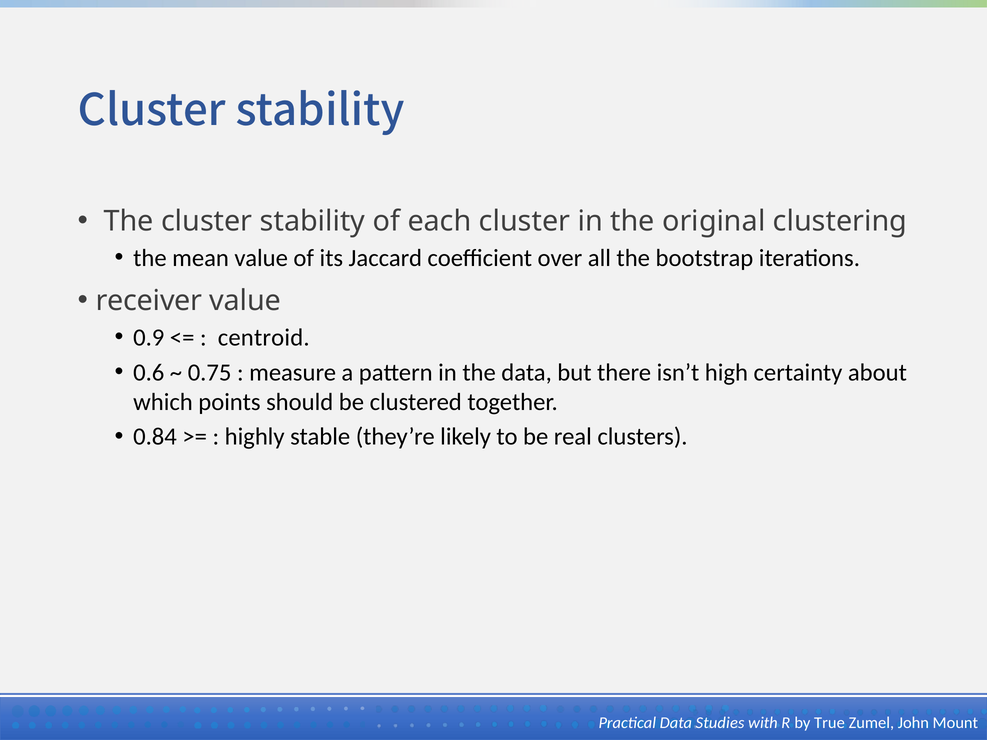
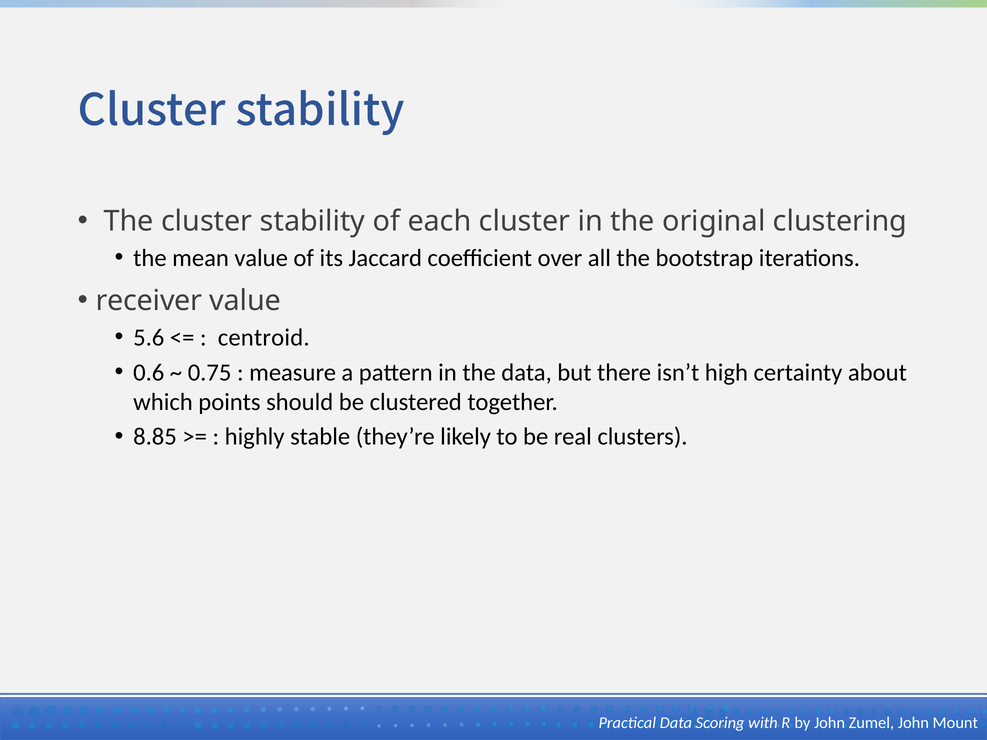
0.9: 0.9 -> 5.6
0.84: 0.84 -> 8.85
Studies: Studies -> Scoring
by True: True -> John
